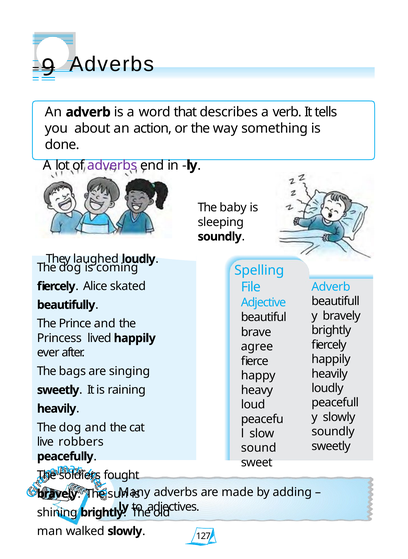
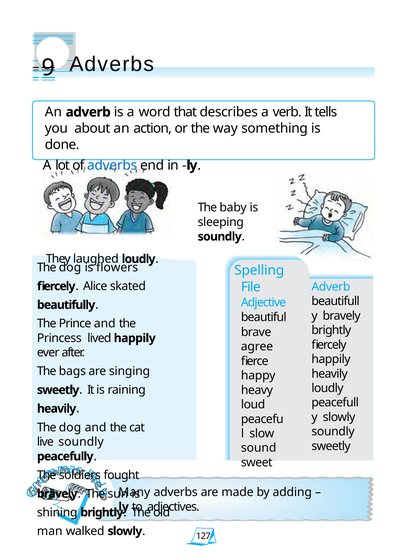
adverbs at (112, 165) colour: purple -> blue
coming: coming -> flowers
live robbers: robbers -> soundly
